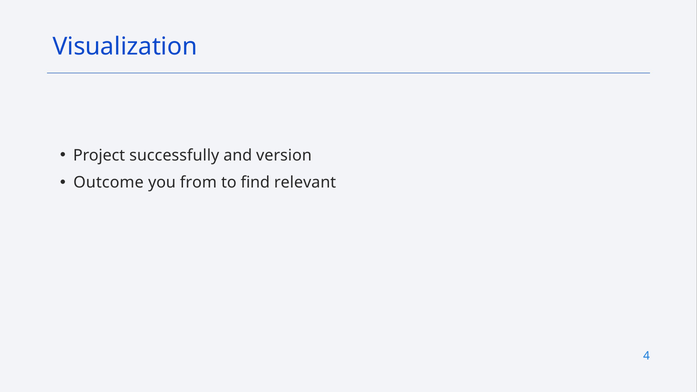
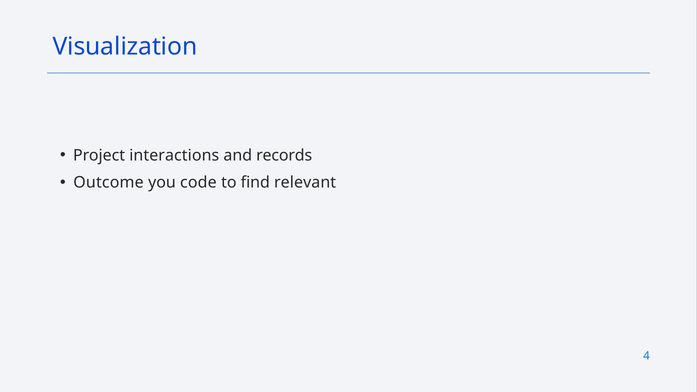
successfully: successfully -> interactions
version: version -> records
from: from -> code
